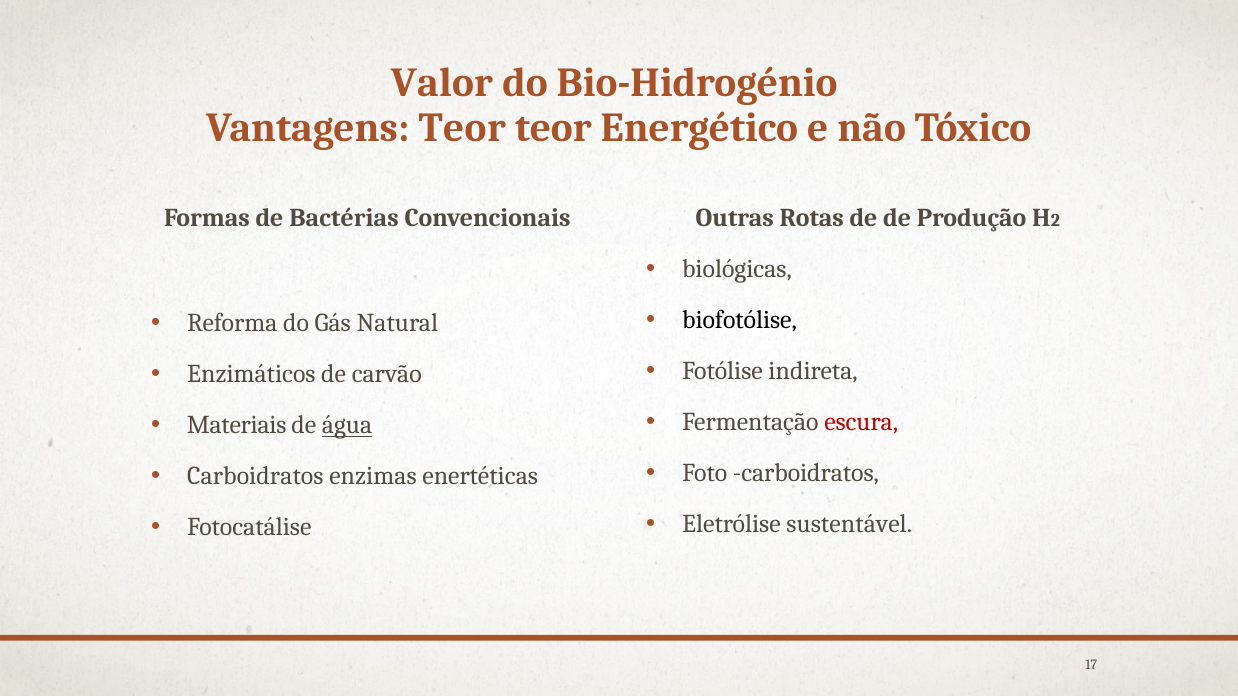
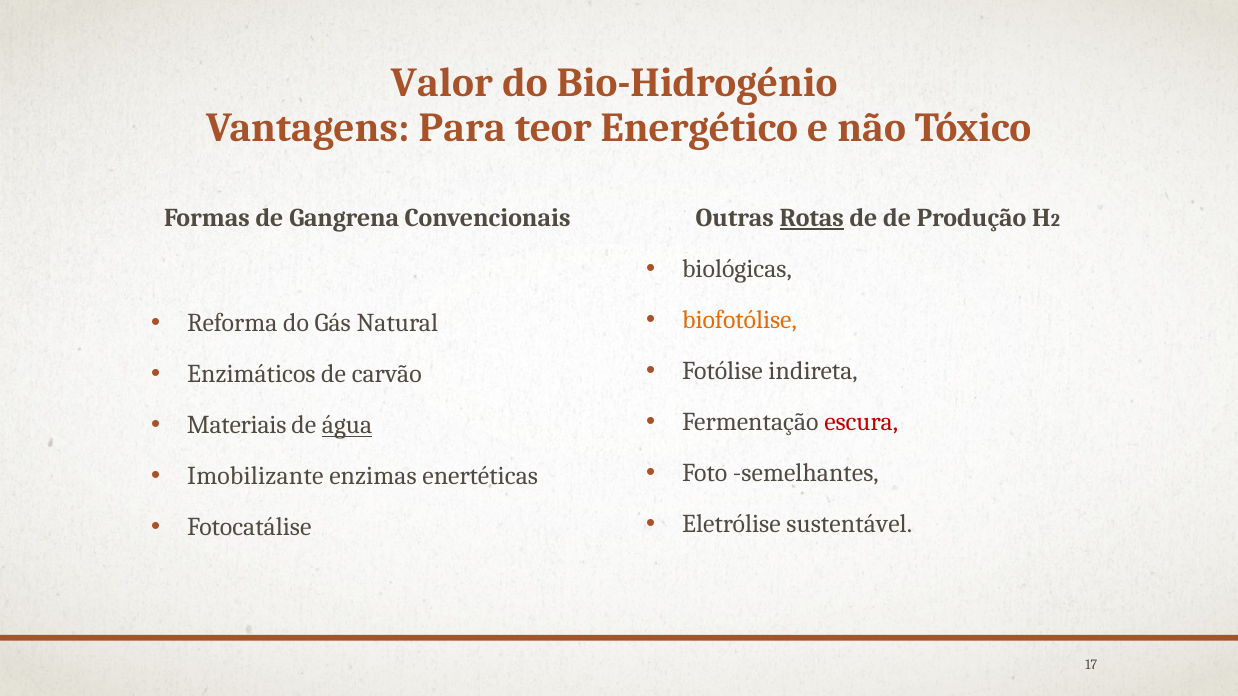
Vantagens Teor: Teor -> Para
Bactérias: Bactérias -> Gangrena
Rotas underline: none -> present
biofotólise colour: black -> orange
Foto carboidratos: carboidratos -> semelhantes
Carboidratos at (255, 477): Carboidratos -> Imobilizante
